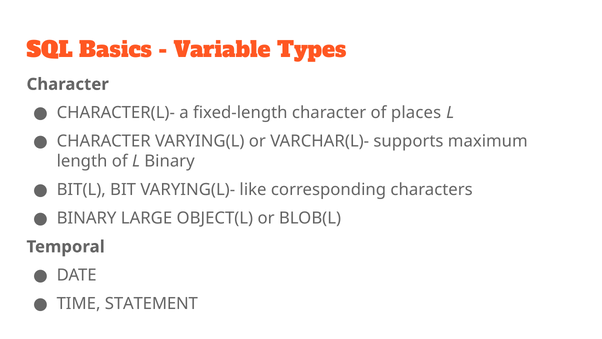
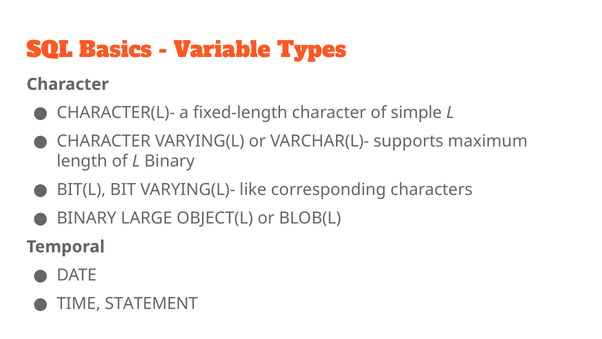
places: places -> simple
